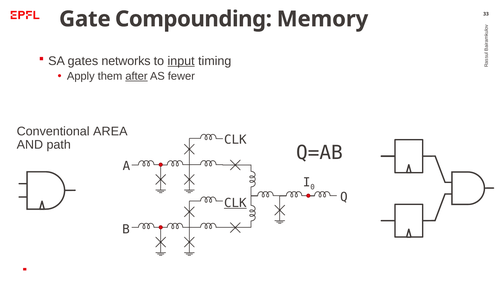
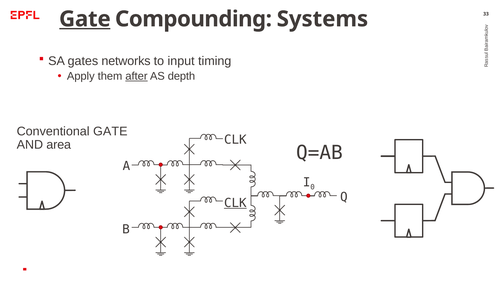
Gate at (85, 19) underline: none -> present
Memory: Memory -> Systems
input underline: present -> none
fewer: fewer -> depth
Conventional AREA: AREA -> GATE
path: path -> area
